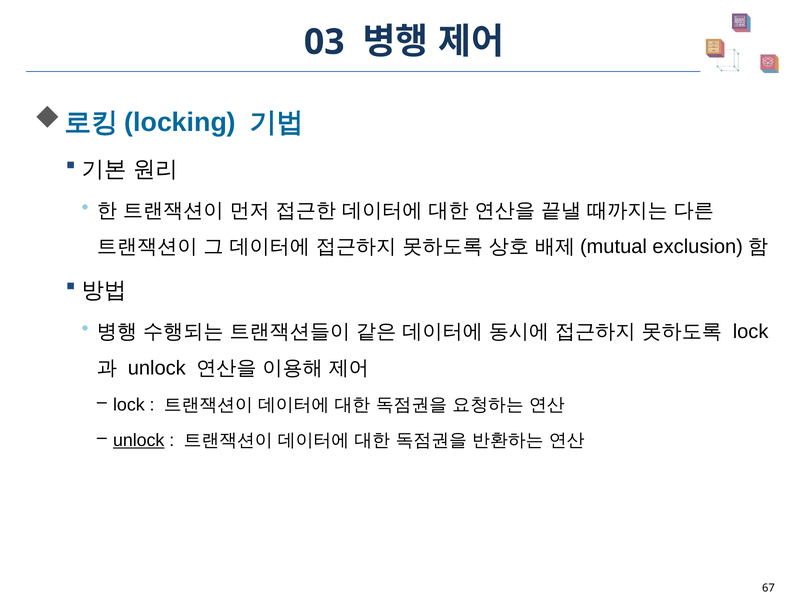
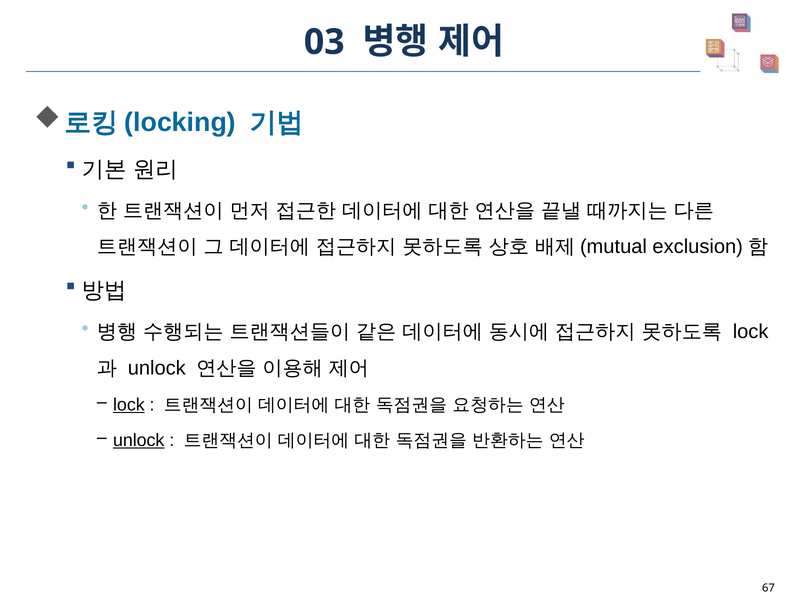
lock at (129, 405) underline: none -> present
